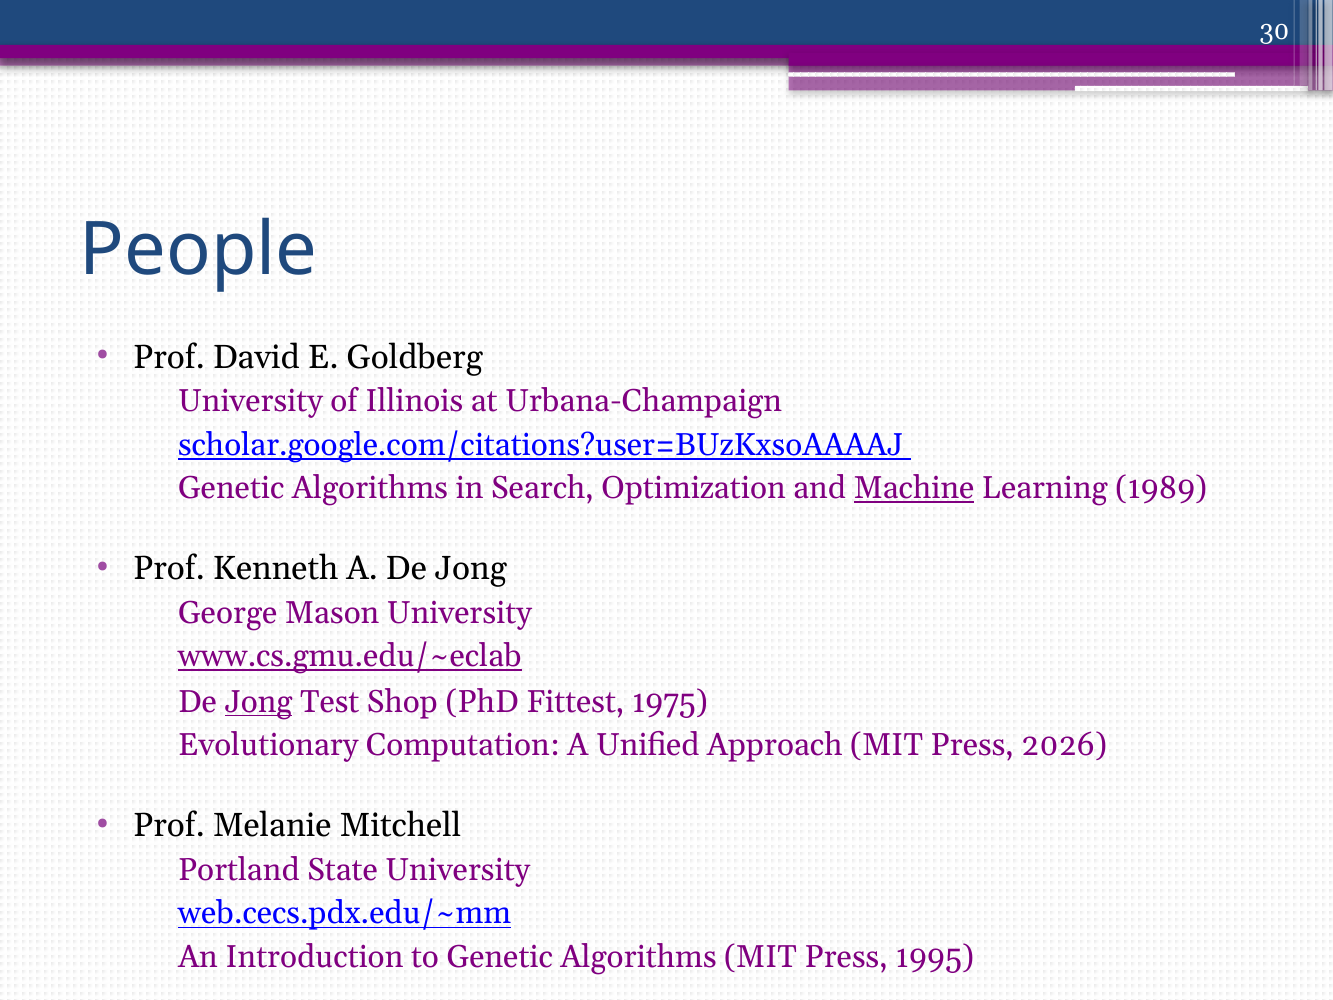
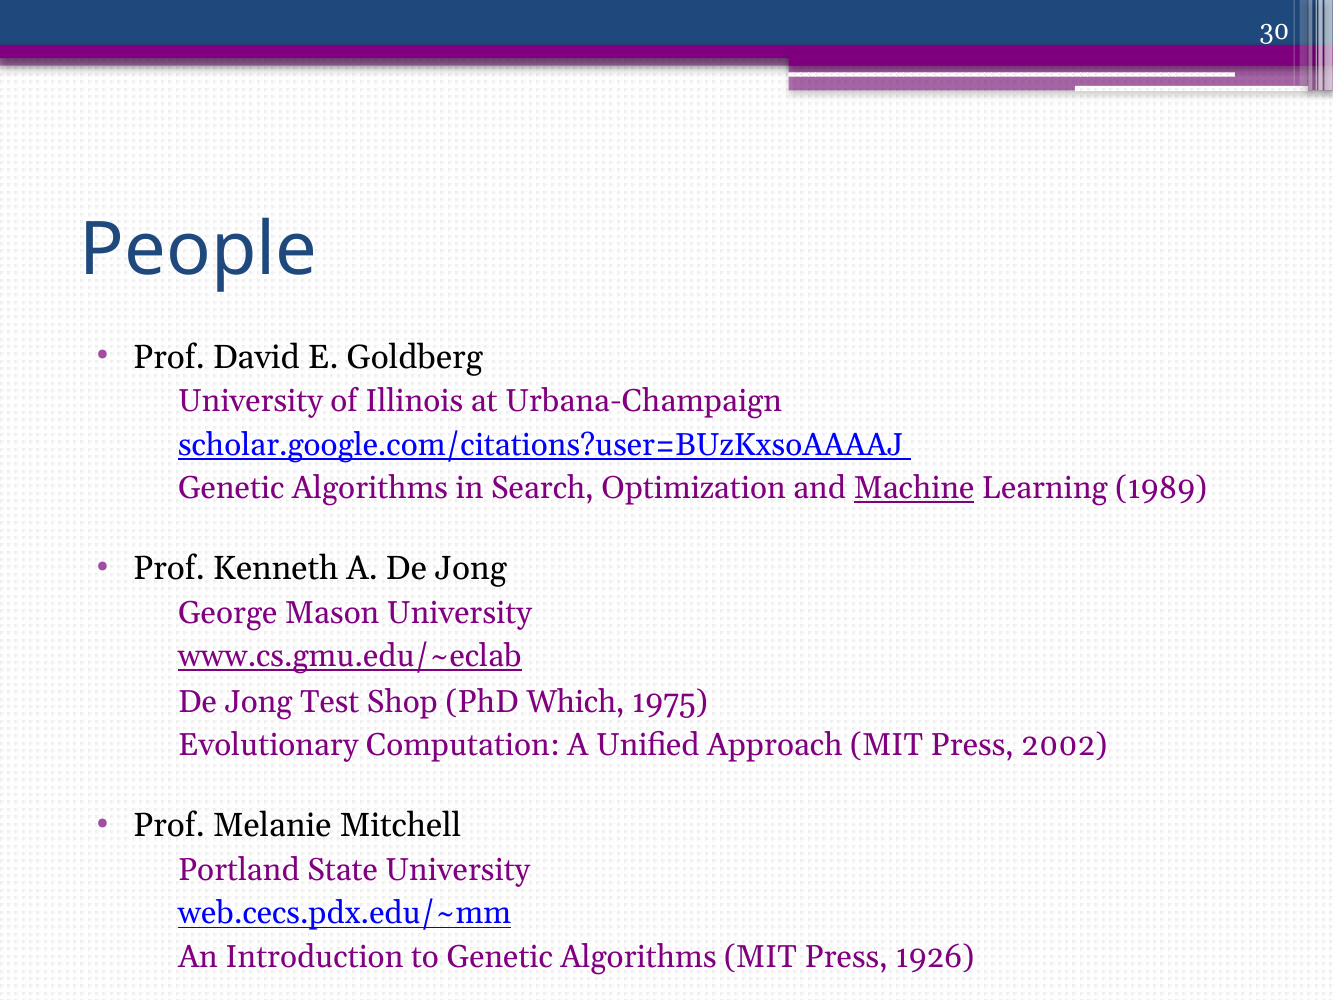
Jong at (258, 702) underline: present -> none
Fittest: Fittest -> Which
2026: 2026 -> 2002
1995: 1995 -> 1926
